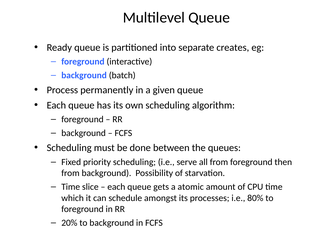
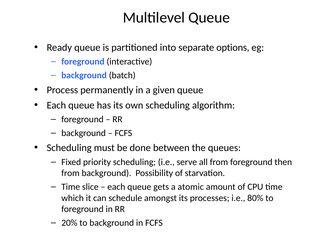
creates: creates -> options
